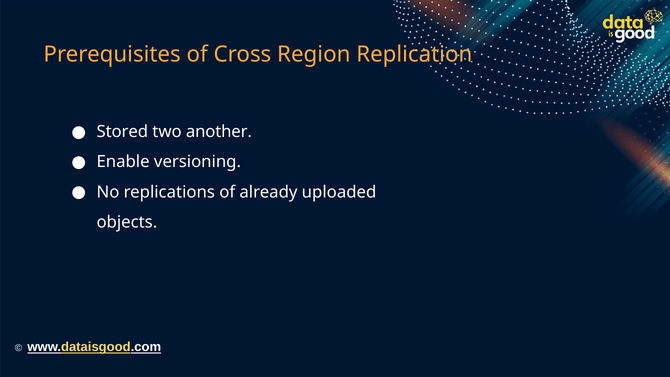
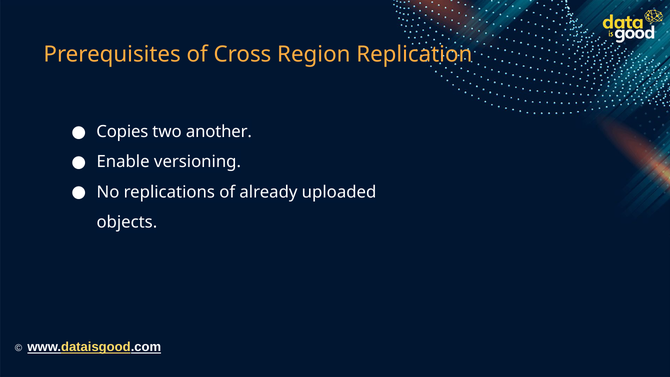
Stored: Stored -> Copies
